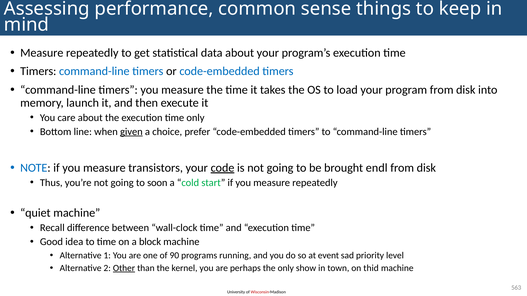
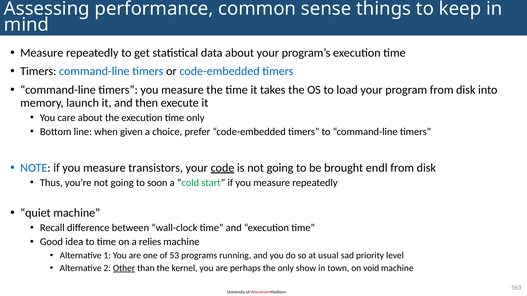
given underline: present -> none
block: block -> relies
90: 90 -> 53
event: event -> usual
thid: thid -> void
